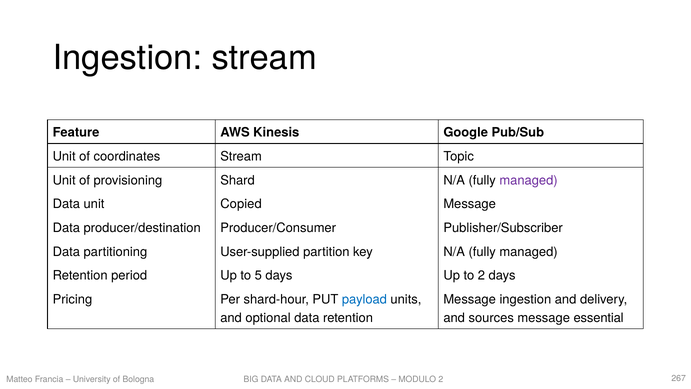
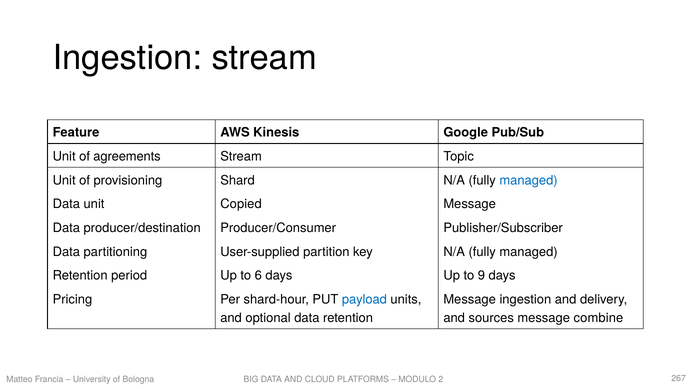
coordinates: coordinates -> agreements
managed at (529, 180) colour: purple -> blue
5: 5 -> 6
to 2: 2 -> 9
essential: essential -> combine
